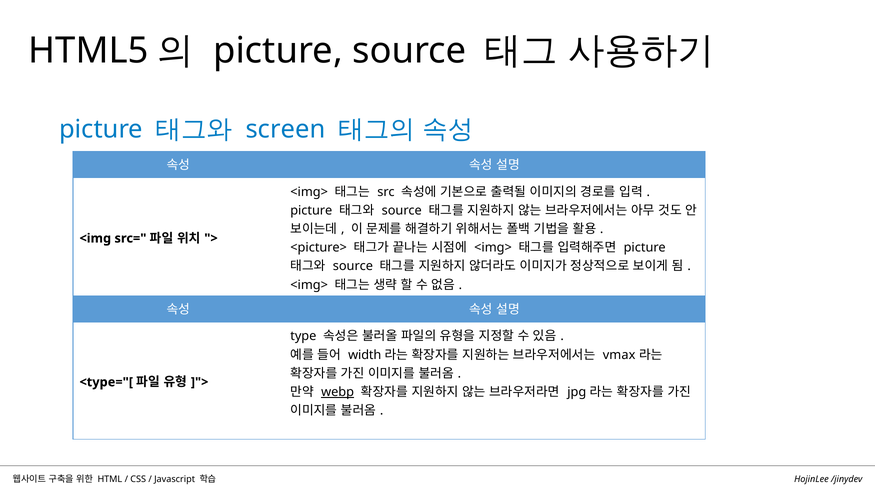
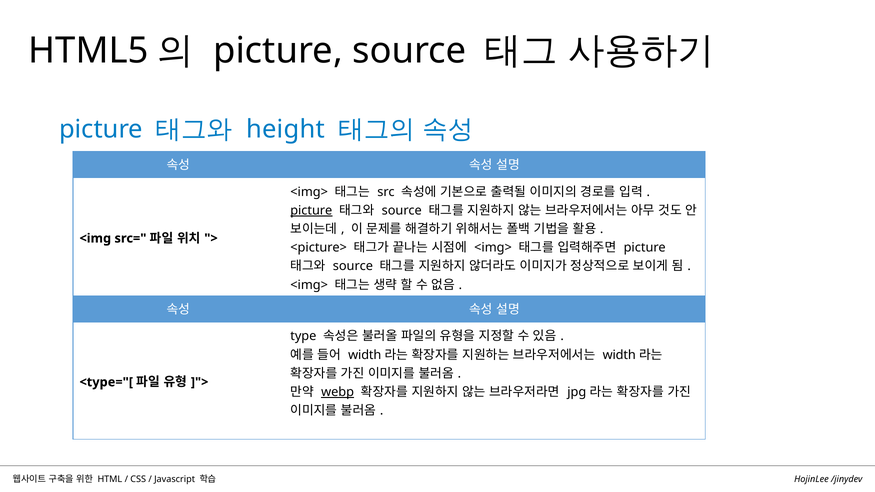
screen: screen -> height
picture at (311, 211) underline: none -> present
vmax at (619, 355): vmax -> width
